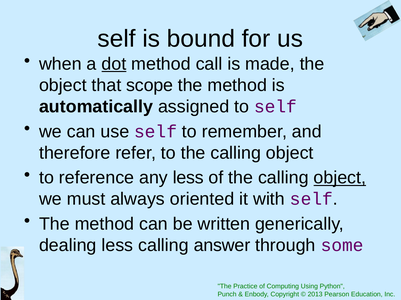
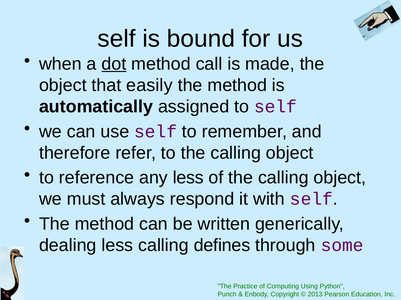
scope: scope -> easily
object at (340, 178) underline: present -> none
oriented: oriented -> respond
answer: answer -> defines
